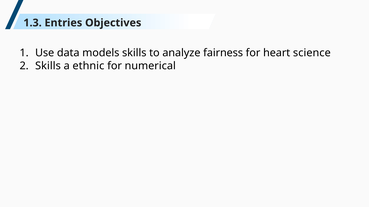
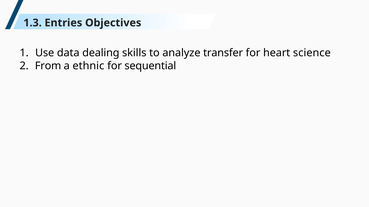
models: models -> dealing
fairness: fairness -> transfer
Skills at (48, 66): Skills -> From
numerical: numerical -> sequential
